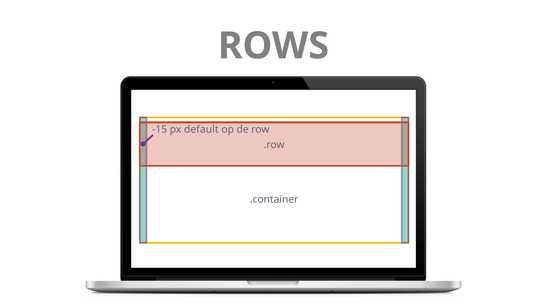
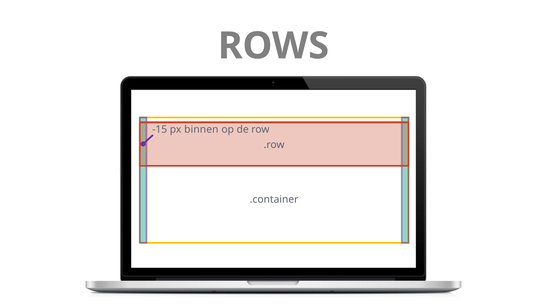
default: default -> binnen
